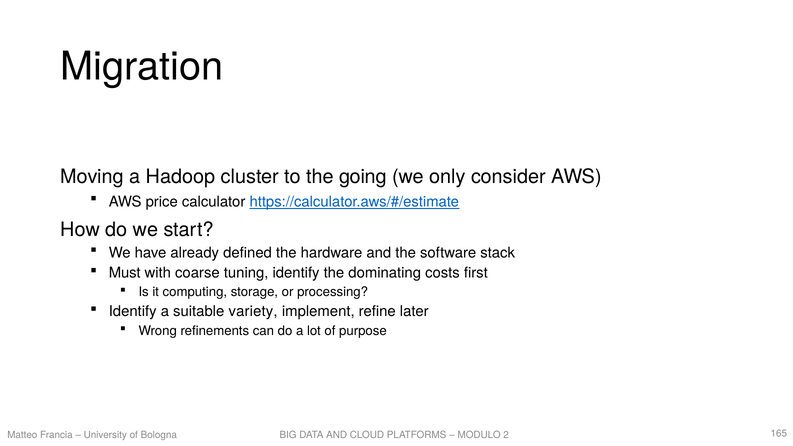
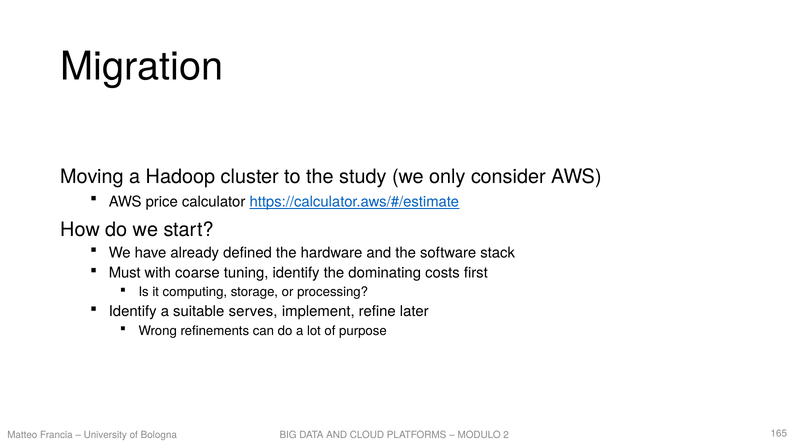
going: going -> study
variety: variety -> serves
